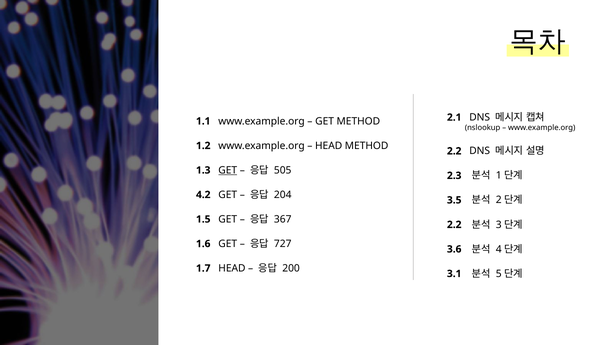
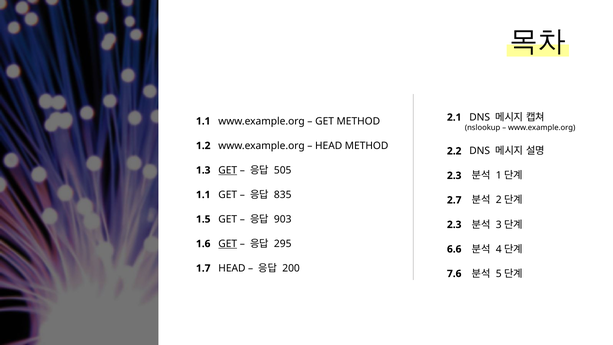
4.2 at (203, 195): 4.2 -> 1.1
204: 204 -> 835
3.5: 3.5 -> 2.7
367: 367 -> 903
2.2 at (454, 225): 2.2 -> 2.3
GET at (228, 244) underline: none -> present
727: 727 -> 295
3.6: 3.6 -> 6.6
3.1: 3.1 -> 7.6
